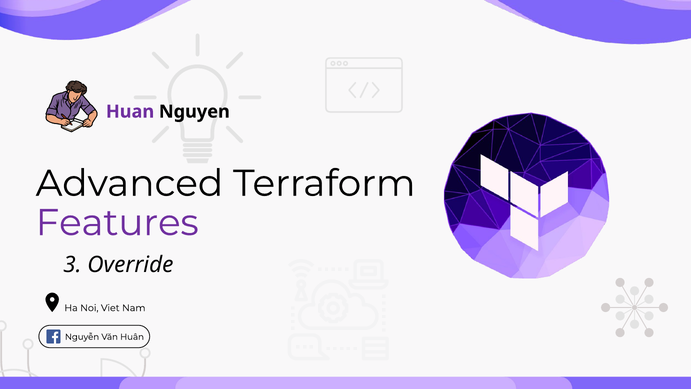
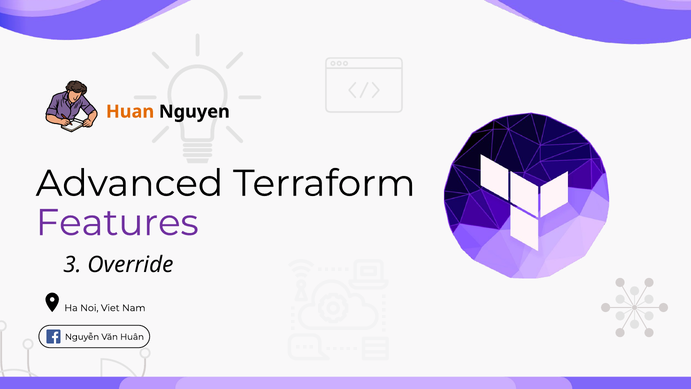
Huan colour: purple -> orange
